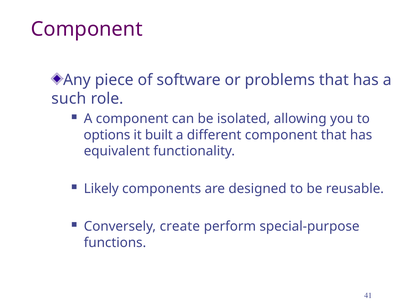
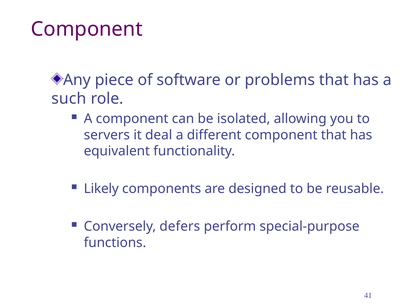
options: options -> servers
built: built -> deal
create: create -> defers
